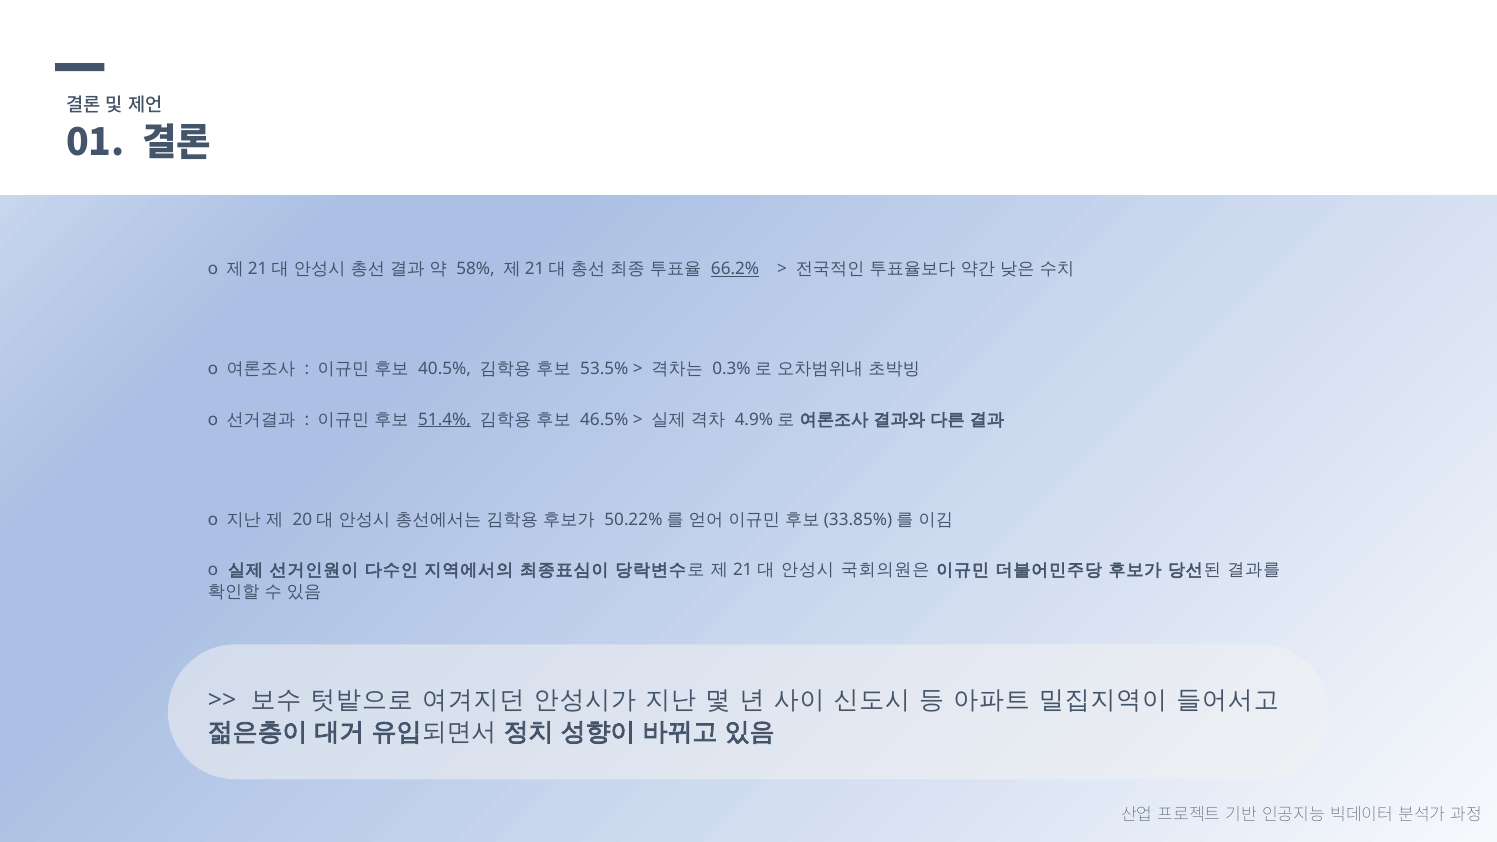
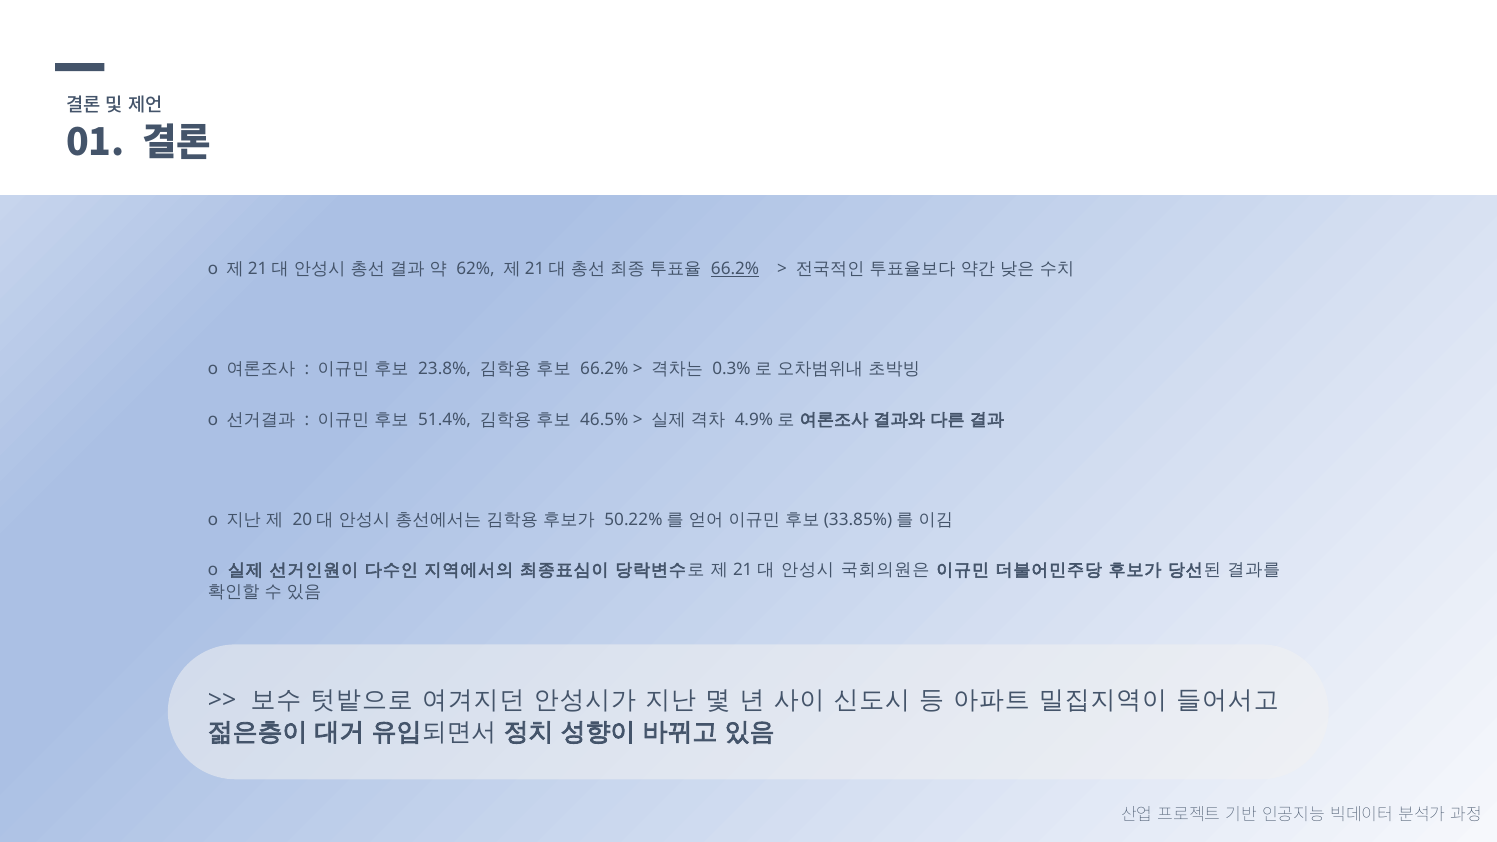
58%: 58% -> 62%
40.5%: 40.5% -> 23.8%
53.5% at (604, 369): 53.5% -> 66.2%
51.4% underline: present -> none
